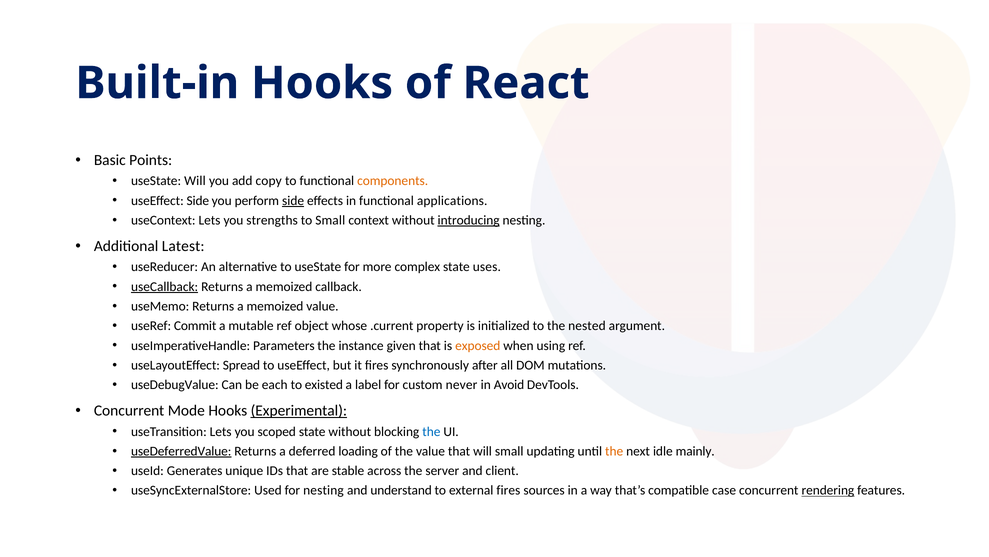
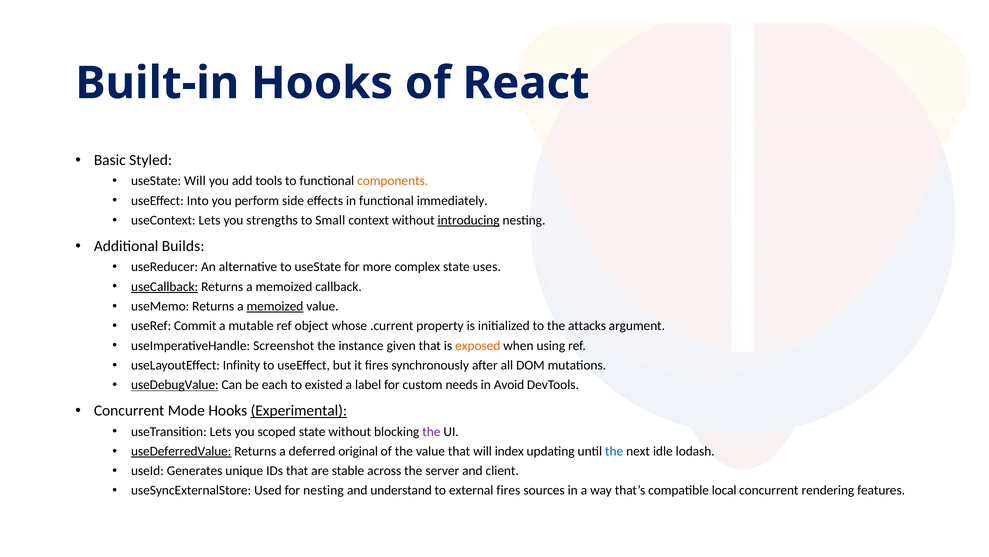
Points: Points -> Styled
copy: copy -> tools
useEffect Side: Side -> Into
side at (293, 200) underline: present -> none
applications: applications -> immediately
Latest: Latest -> Builds
memoized at (275, 306) underline: none -> present
nested: nested -> attacks
Parameters: Parameters -> Screenshot
Spread: Spread -> Infinity
useDebugValue underline: none -> present
never: never -> needs
the at (431, 431) colour: blue -> purple
loading: loading -> original
will small: small -> index
the at (614, 451) colour: orange -> blue
mainly: mainly -> lodash
case: case -> local
rendering underline: present -> none
